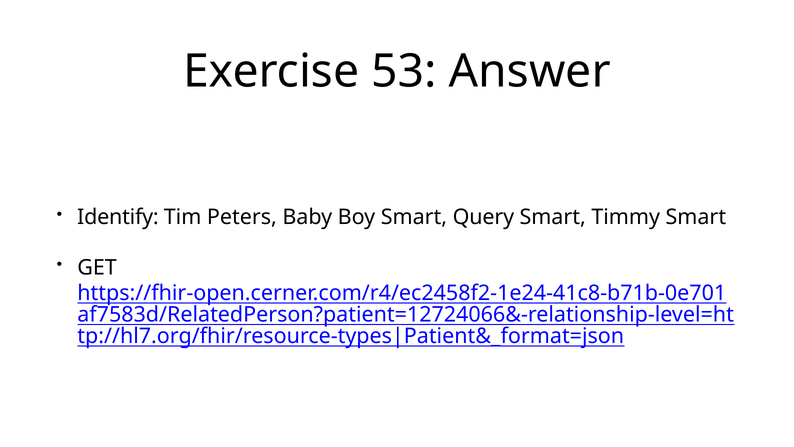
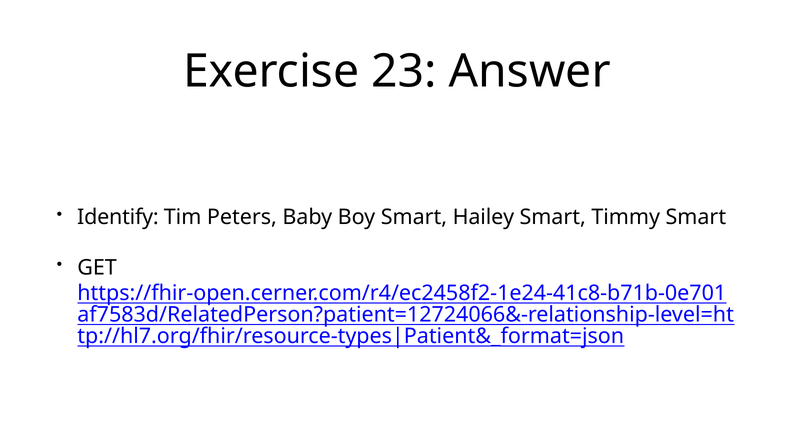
53: 53 -> 23
Query: Query -> Hailey
